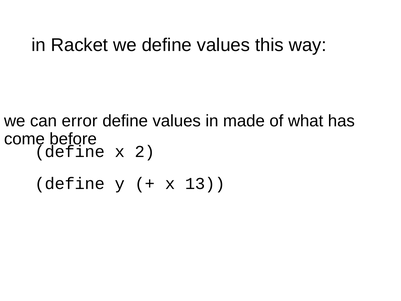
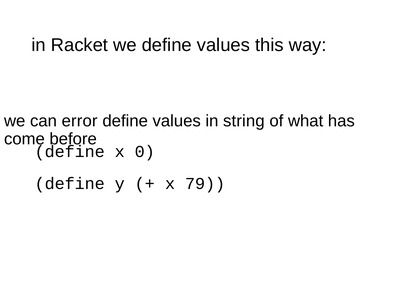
made: made -> string
2: 2 -> 0
13: 13 -> 79
